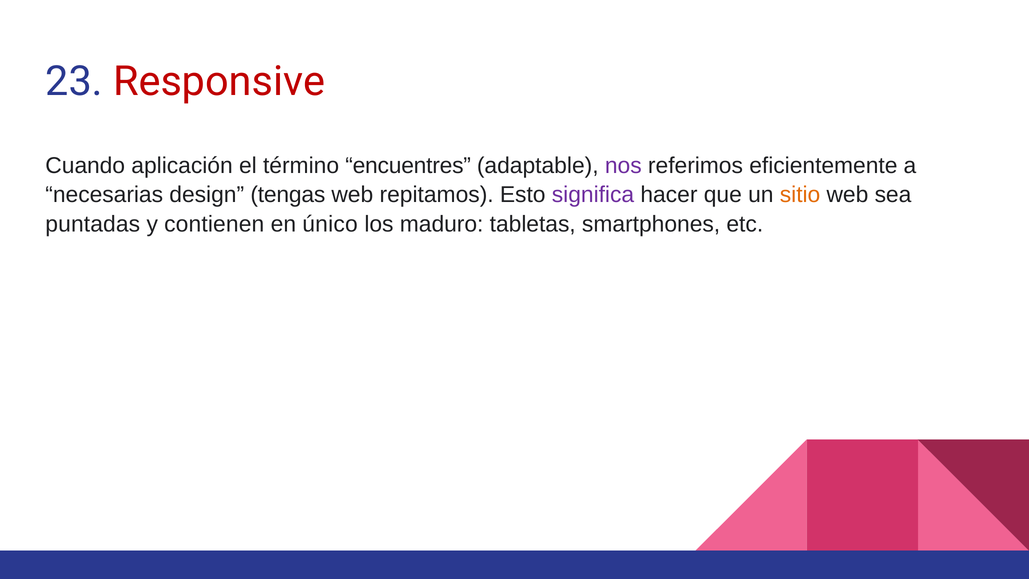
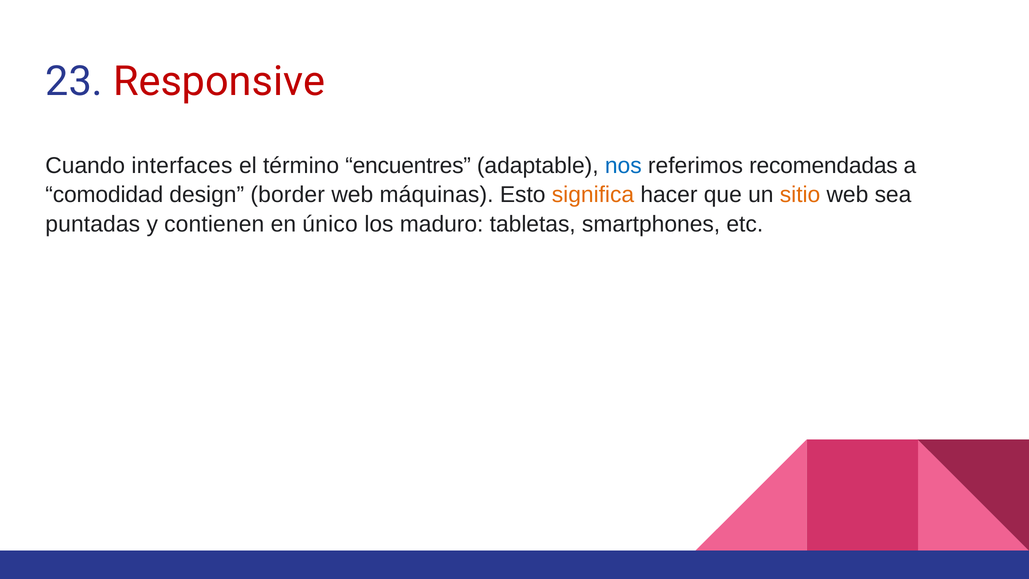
aplicación: aplicación -> interfaces
nos colour: purple -> blue
eficientemente: eficientemente -> recomendadas
necesarias: necesarias -> comodidad
tengas: tengas -> border
repitamos: repitamos -> máquinas
significa colour: purple -> orange
